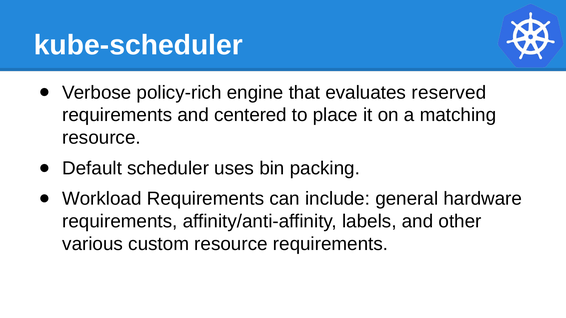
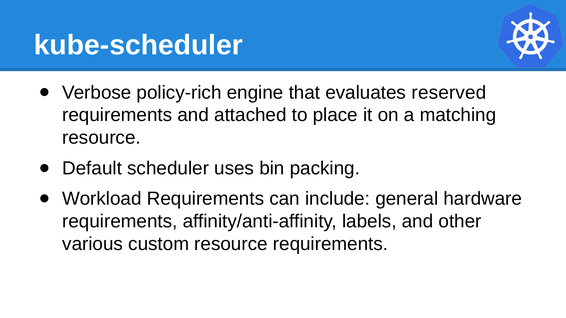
centered: centered -> attached
